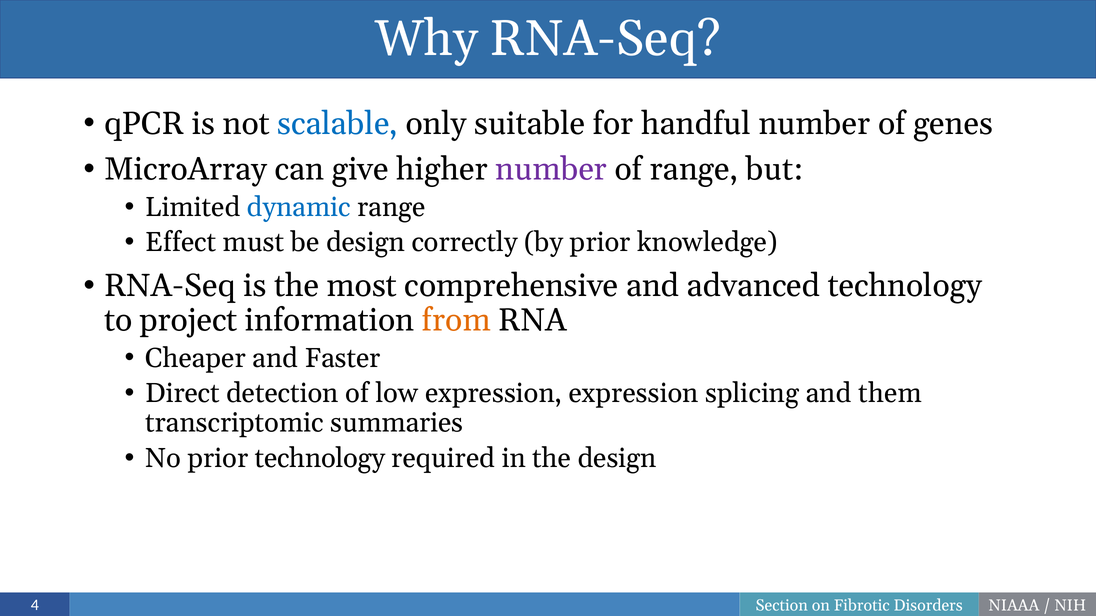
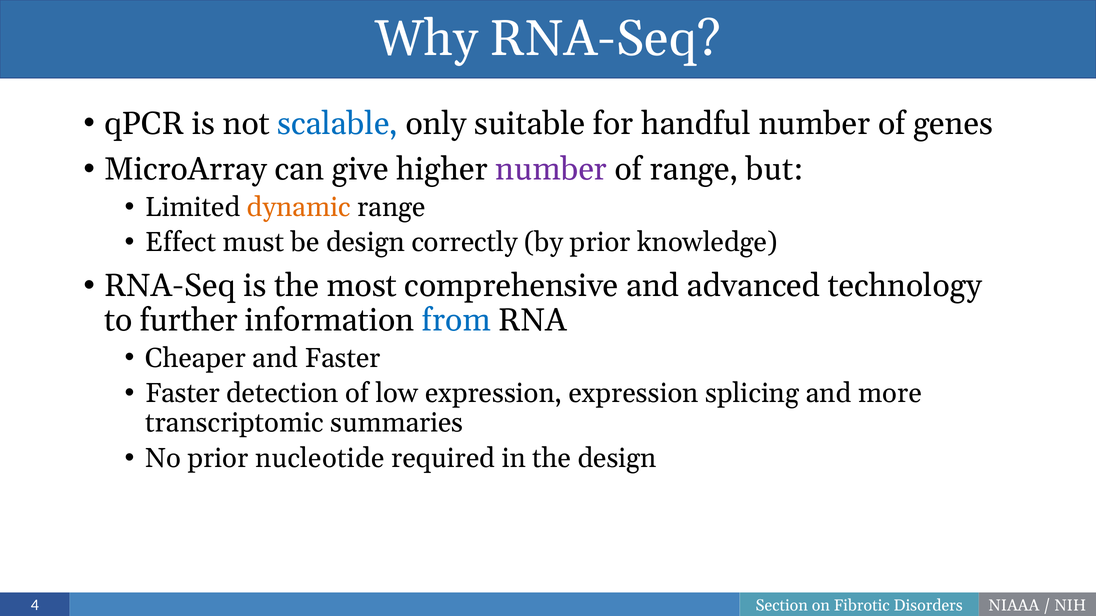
dynamic colour: blue -> orange
project: project -> further
from colour: orange -> blue
Direct at (182, 394): Direct -> Faster
them: them -> more
prior technology: technology -> nucleotide
